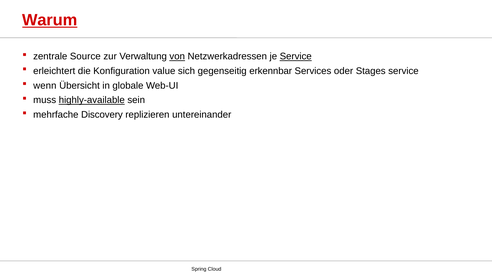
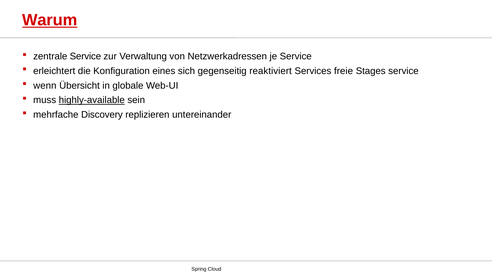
zentrale Source: Source -> Service
von underline: present -> none
Service at (296, 56) underline: present -> none
value: value -> eines
erkennbar: erkennbar -> reaktiviert
oder: oder -> freie
